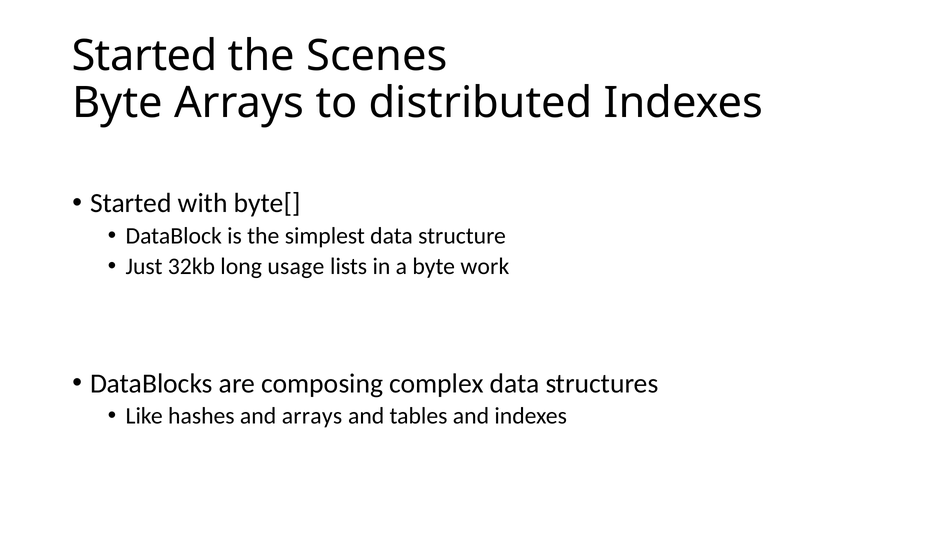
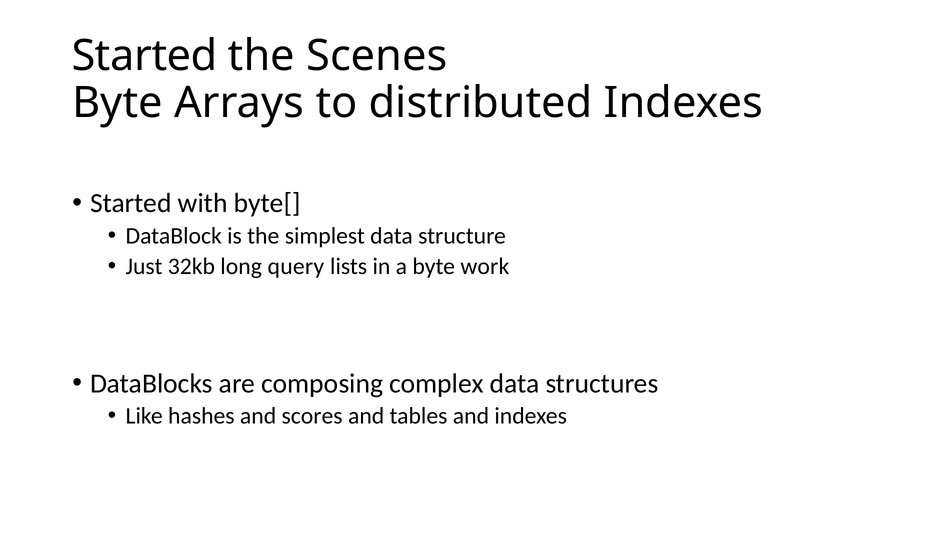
usage: usage -> query
and arrays: arrays -> scores
